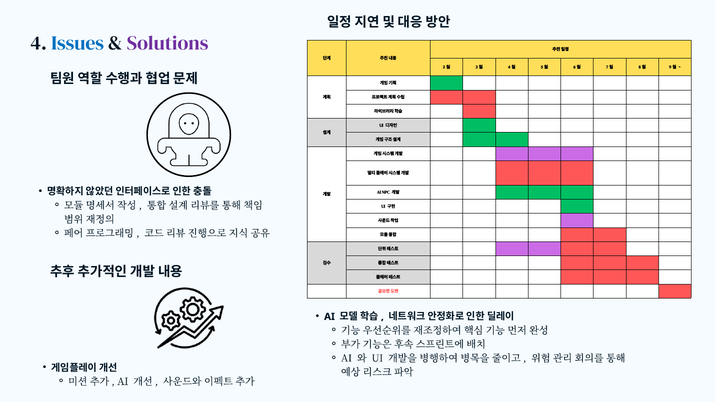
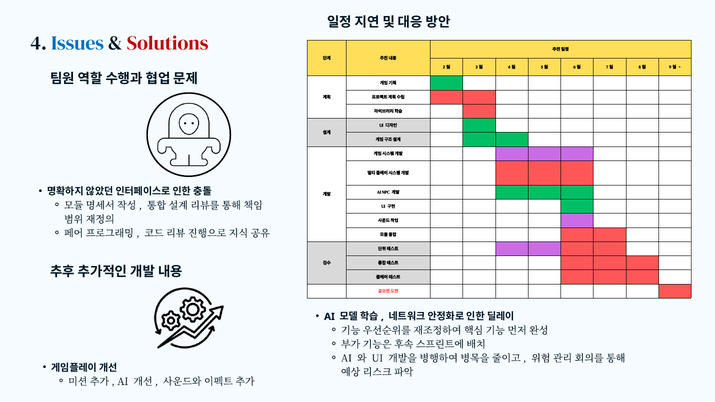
Solutions colour: purple -> red
